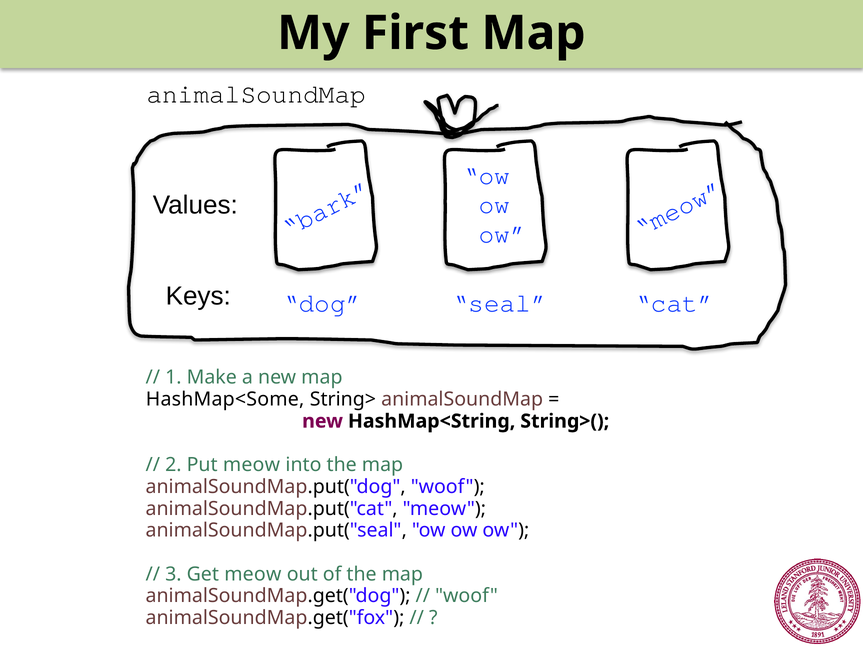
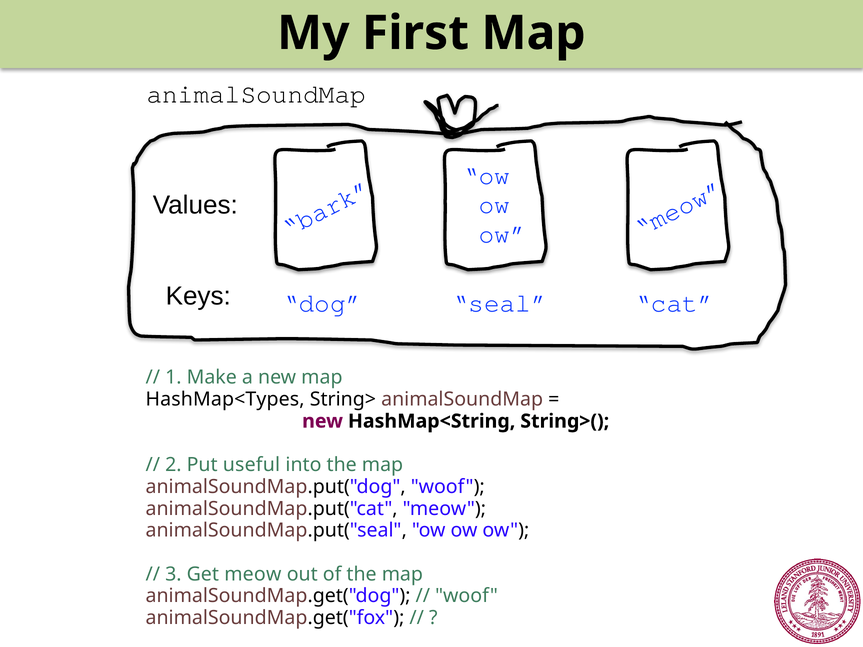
HashMap<Some: HashMap<Some -> HashMap<Types
Put meow: meow -> useful
